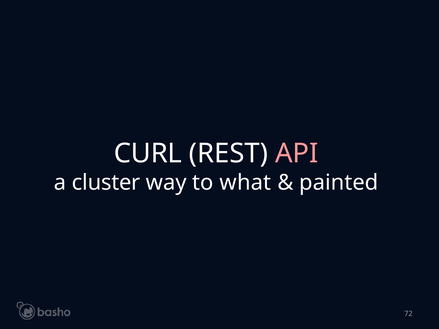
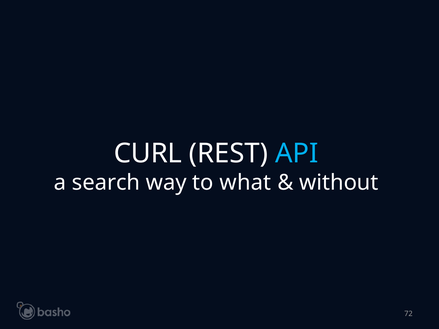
API colour: pink -> light blue
cluster: cluster -> search
painted: painted -> without
